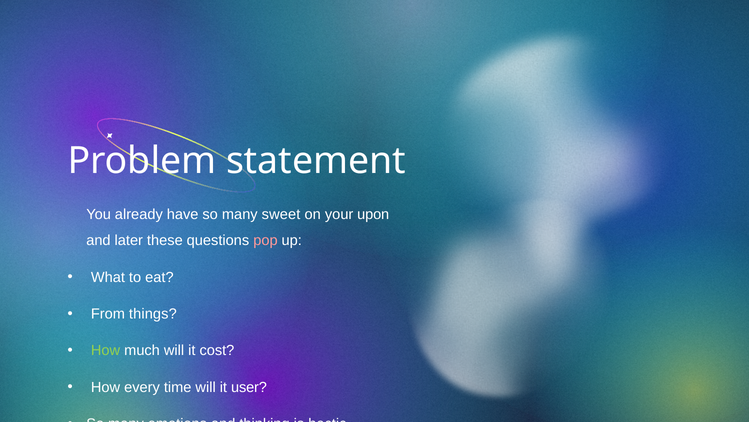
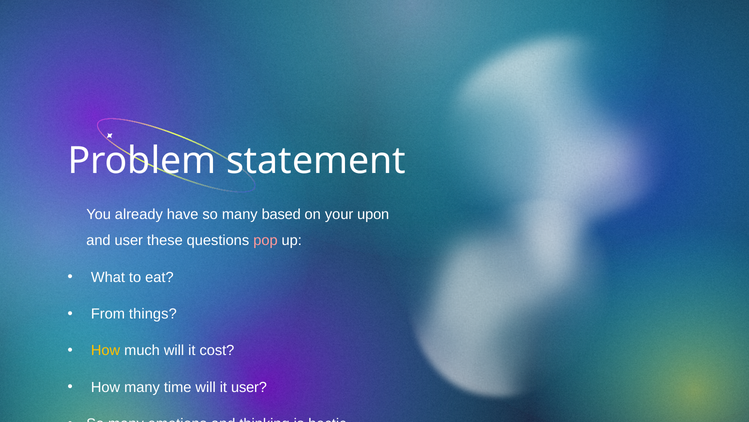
sweet: sweet -> based
and later: later -> user
How at (106, 350) colour: light green -> yellow
How every: every -> many
